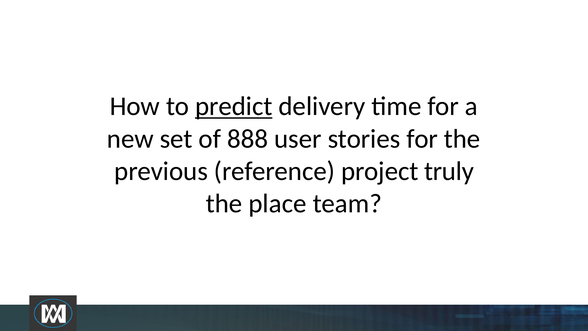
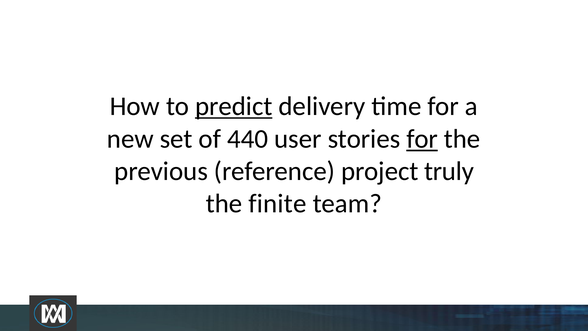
888: 888 -> 440
for at (422, 139) underline: none -> present
place: place -> finite
